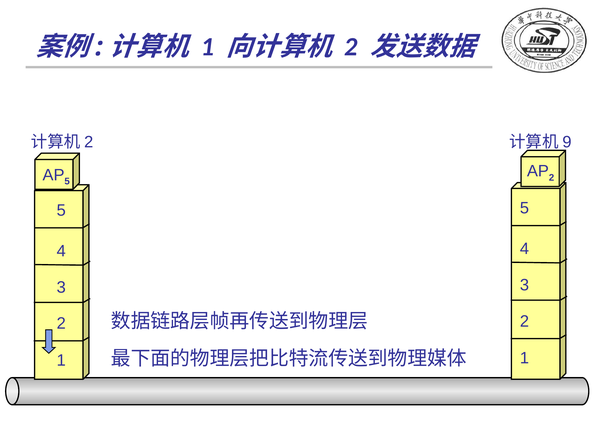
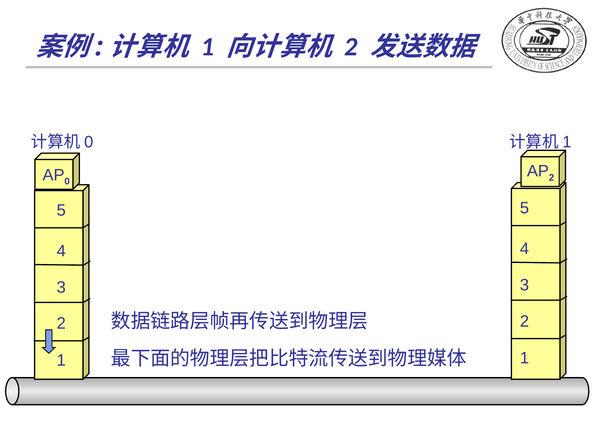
2 at (89, 142): 2 -> 0
9 at (567, 142): 9 -> 1
5 at (67, 181): 5 -> 0
